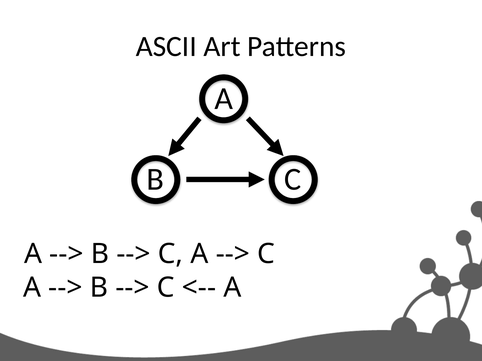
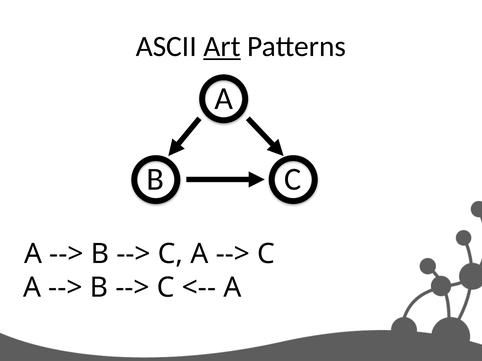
Art underline: none -> present
